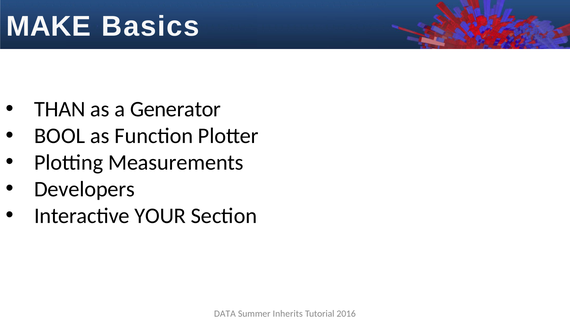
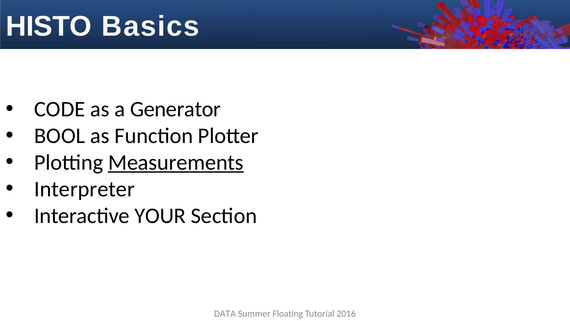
MAKE: MAKE -> HISTO
THAN: THAN -> CODE
Measurements underline: none -> present
Developers: Developers -> Interpreter
Inherits: Inherits -> Floating
